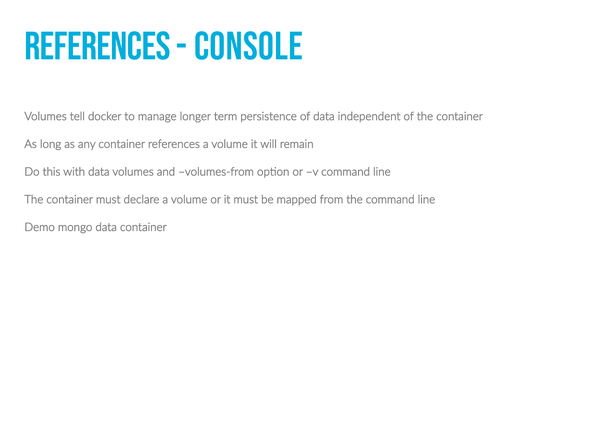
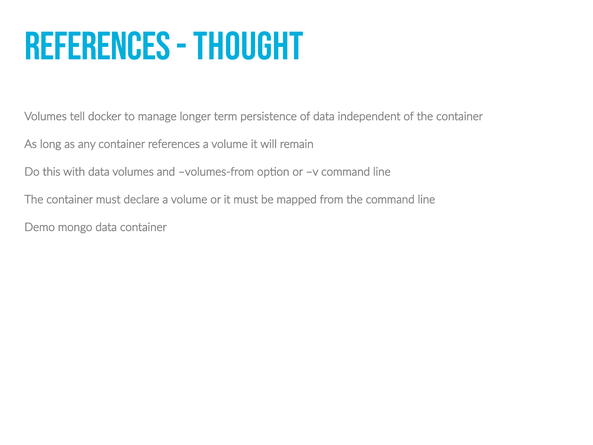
Console: Console -> Thought
